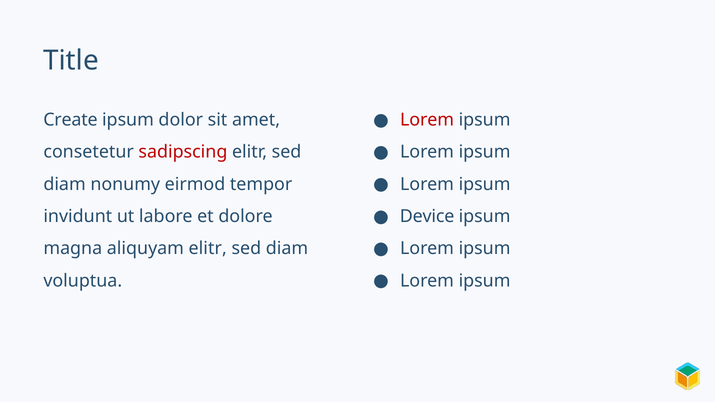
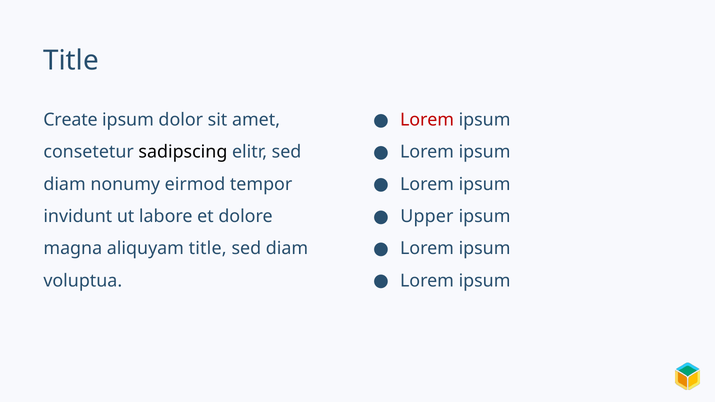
sadipscing colour: red -> black
Device: Device -> Upper
aliquyam elitr: elitr -> title
